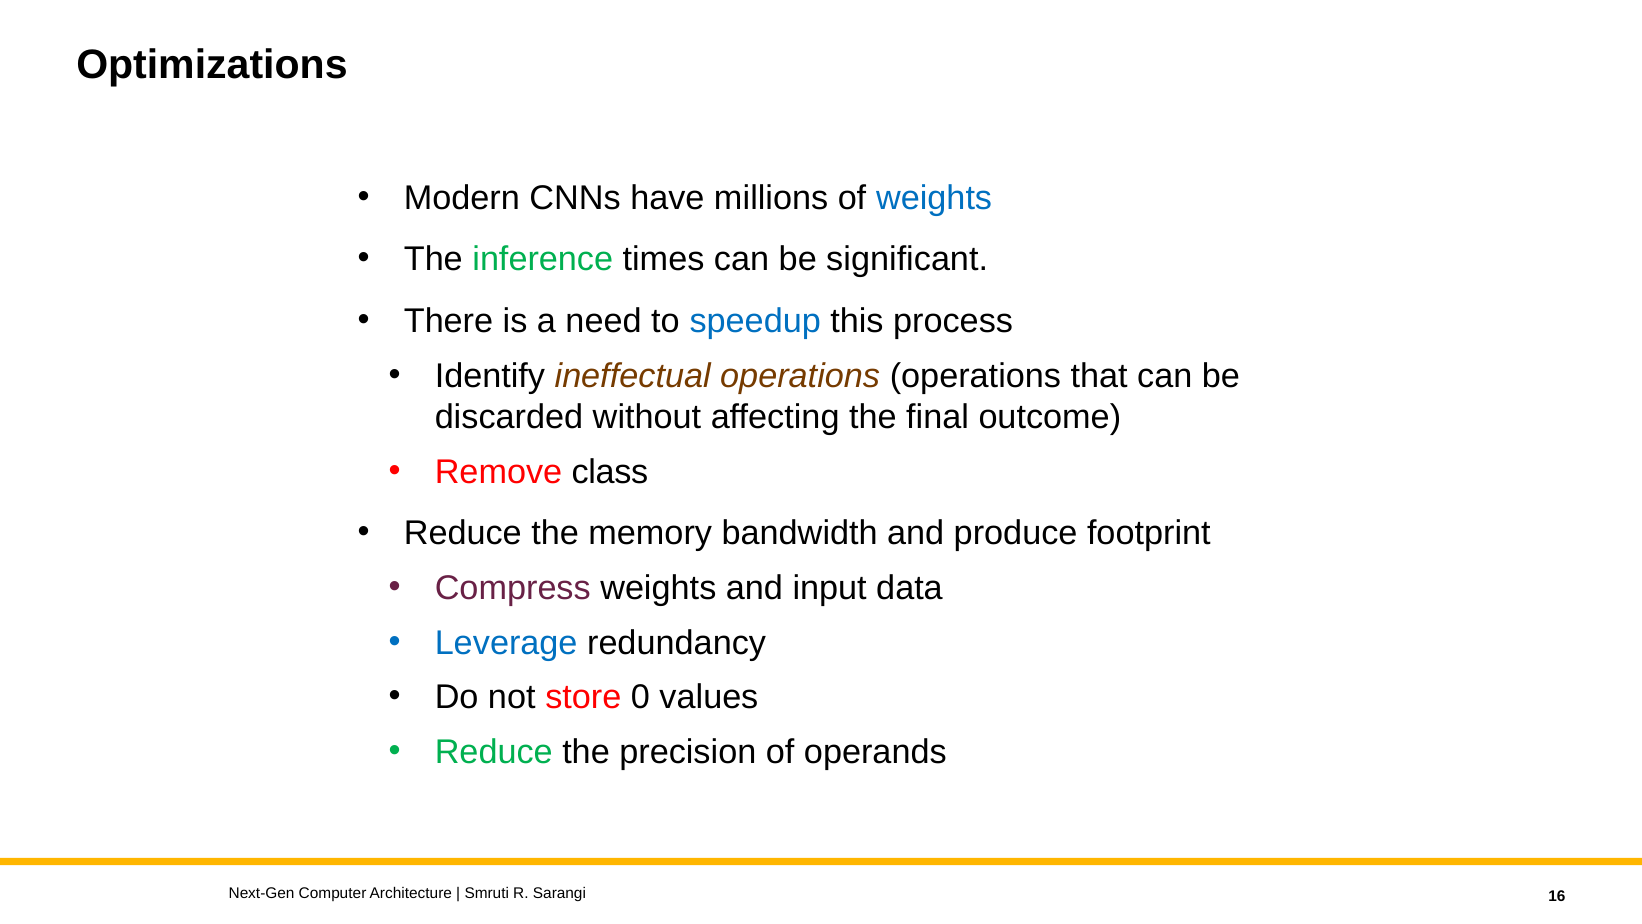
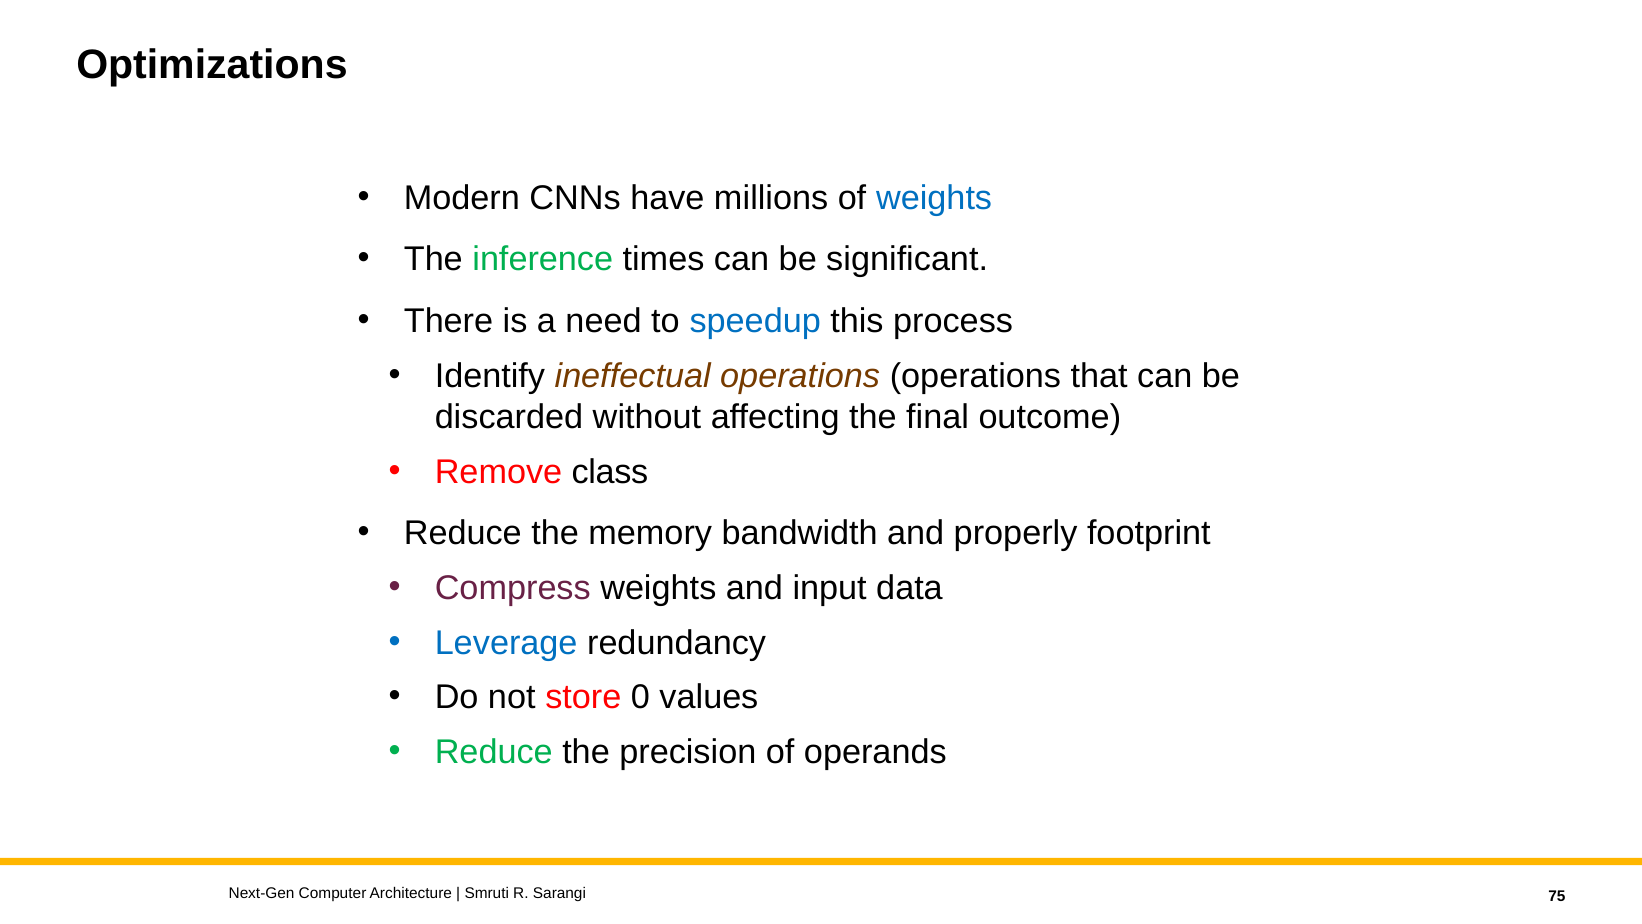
produce: produce -> properly
16: 16 -> 75
